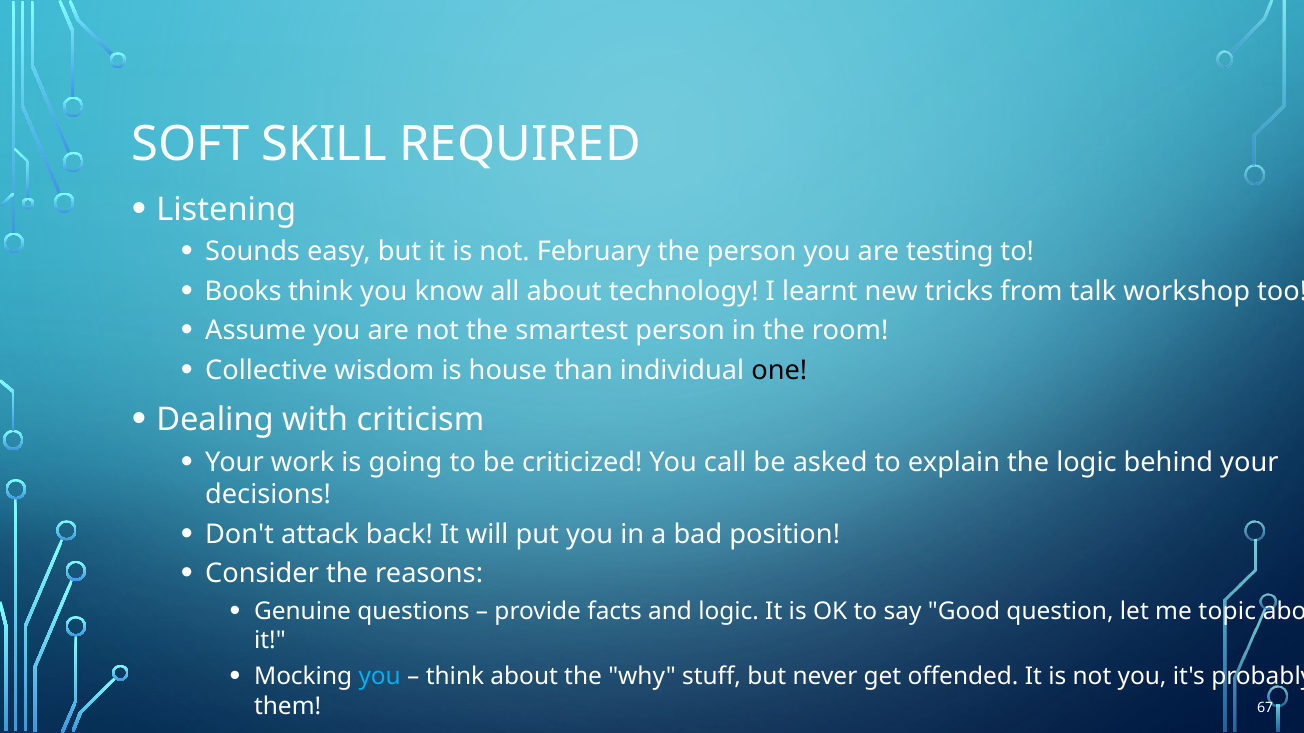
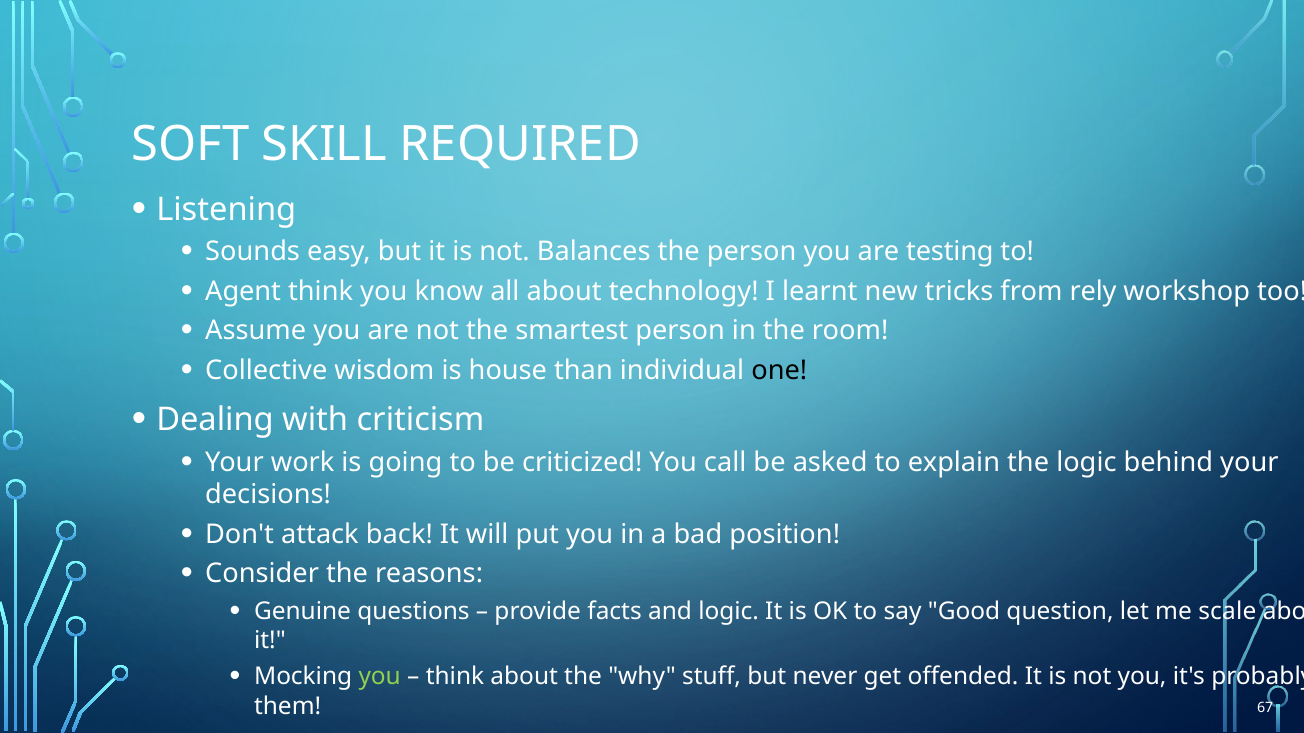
February: February -> Balances
Books: Books -> Agent
talk: talk -> rely
topic: topic -> scale
you at (380, 677) colour: light blue -> light green
